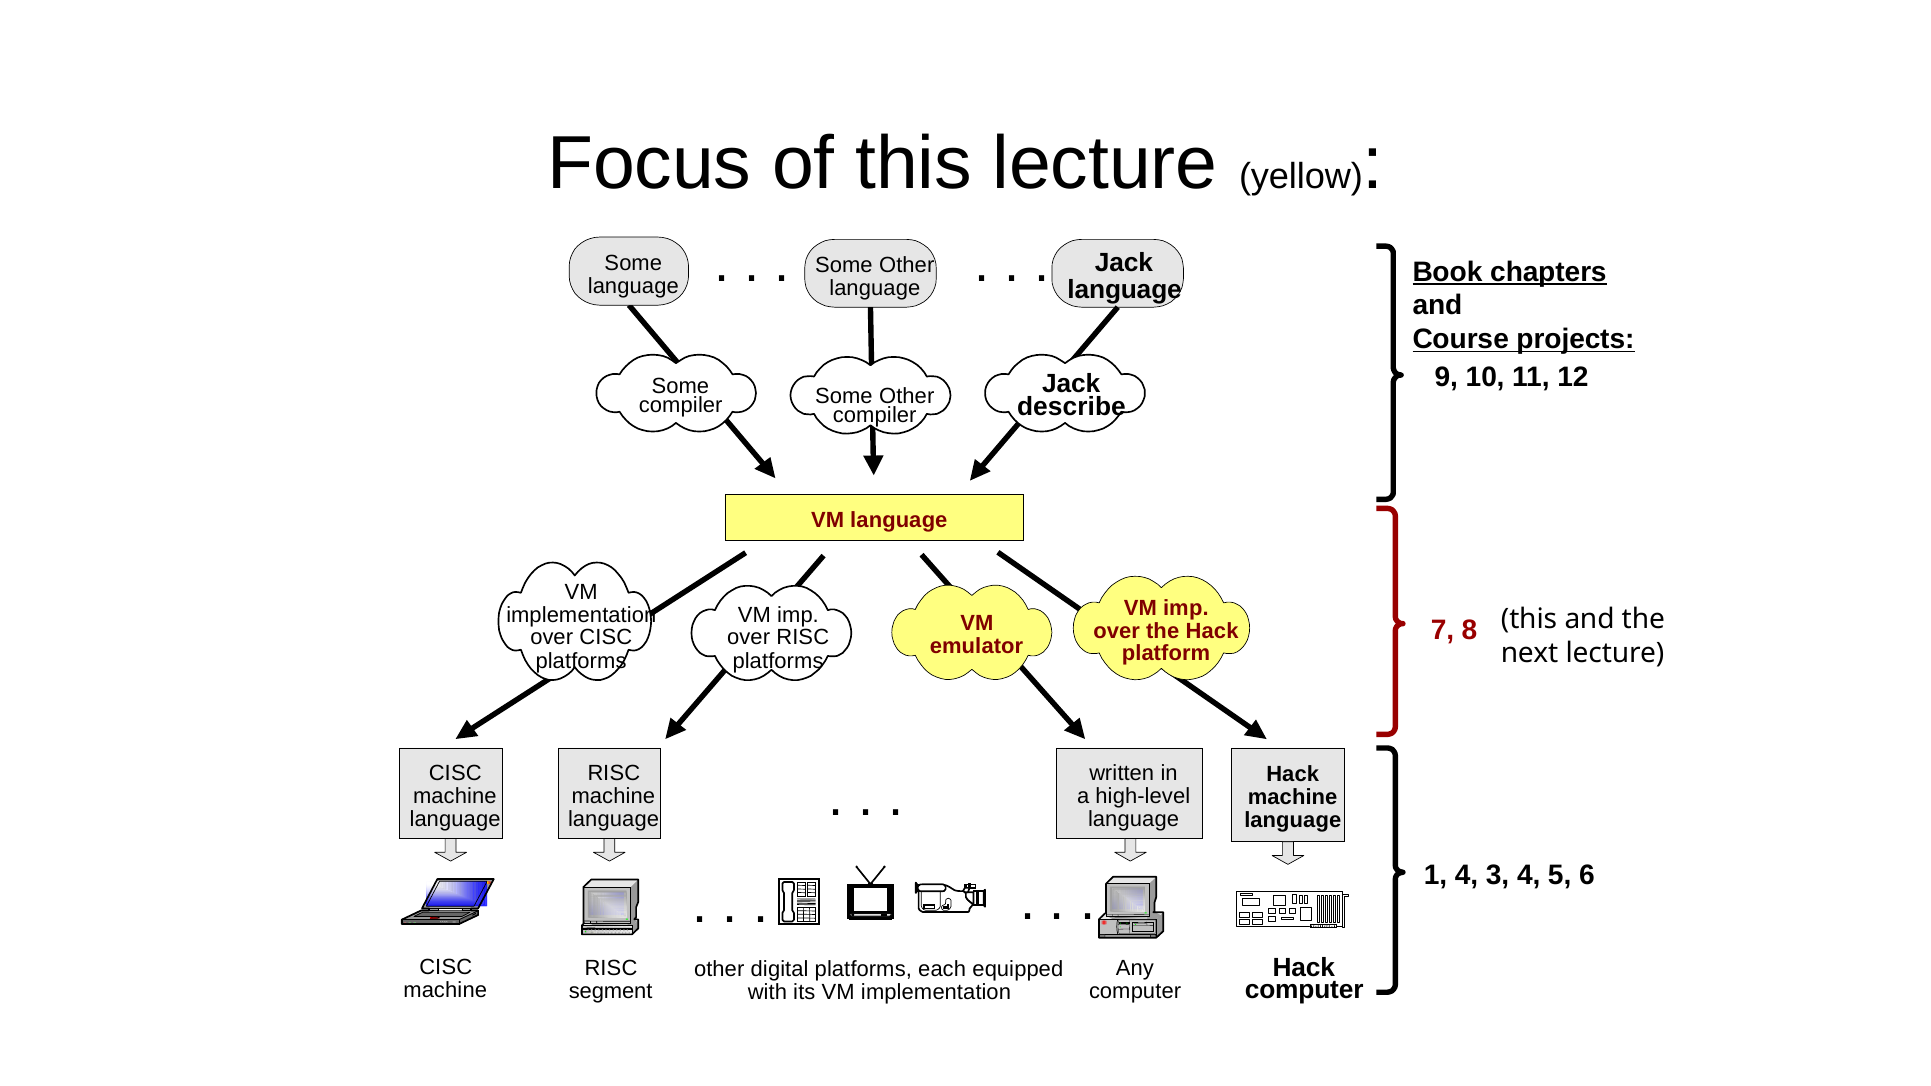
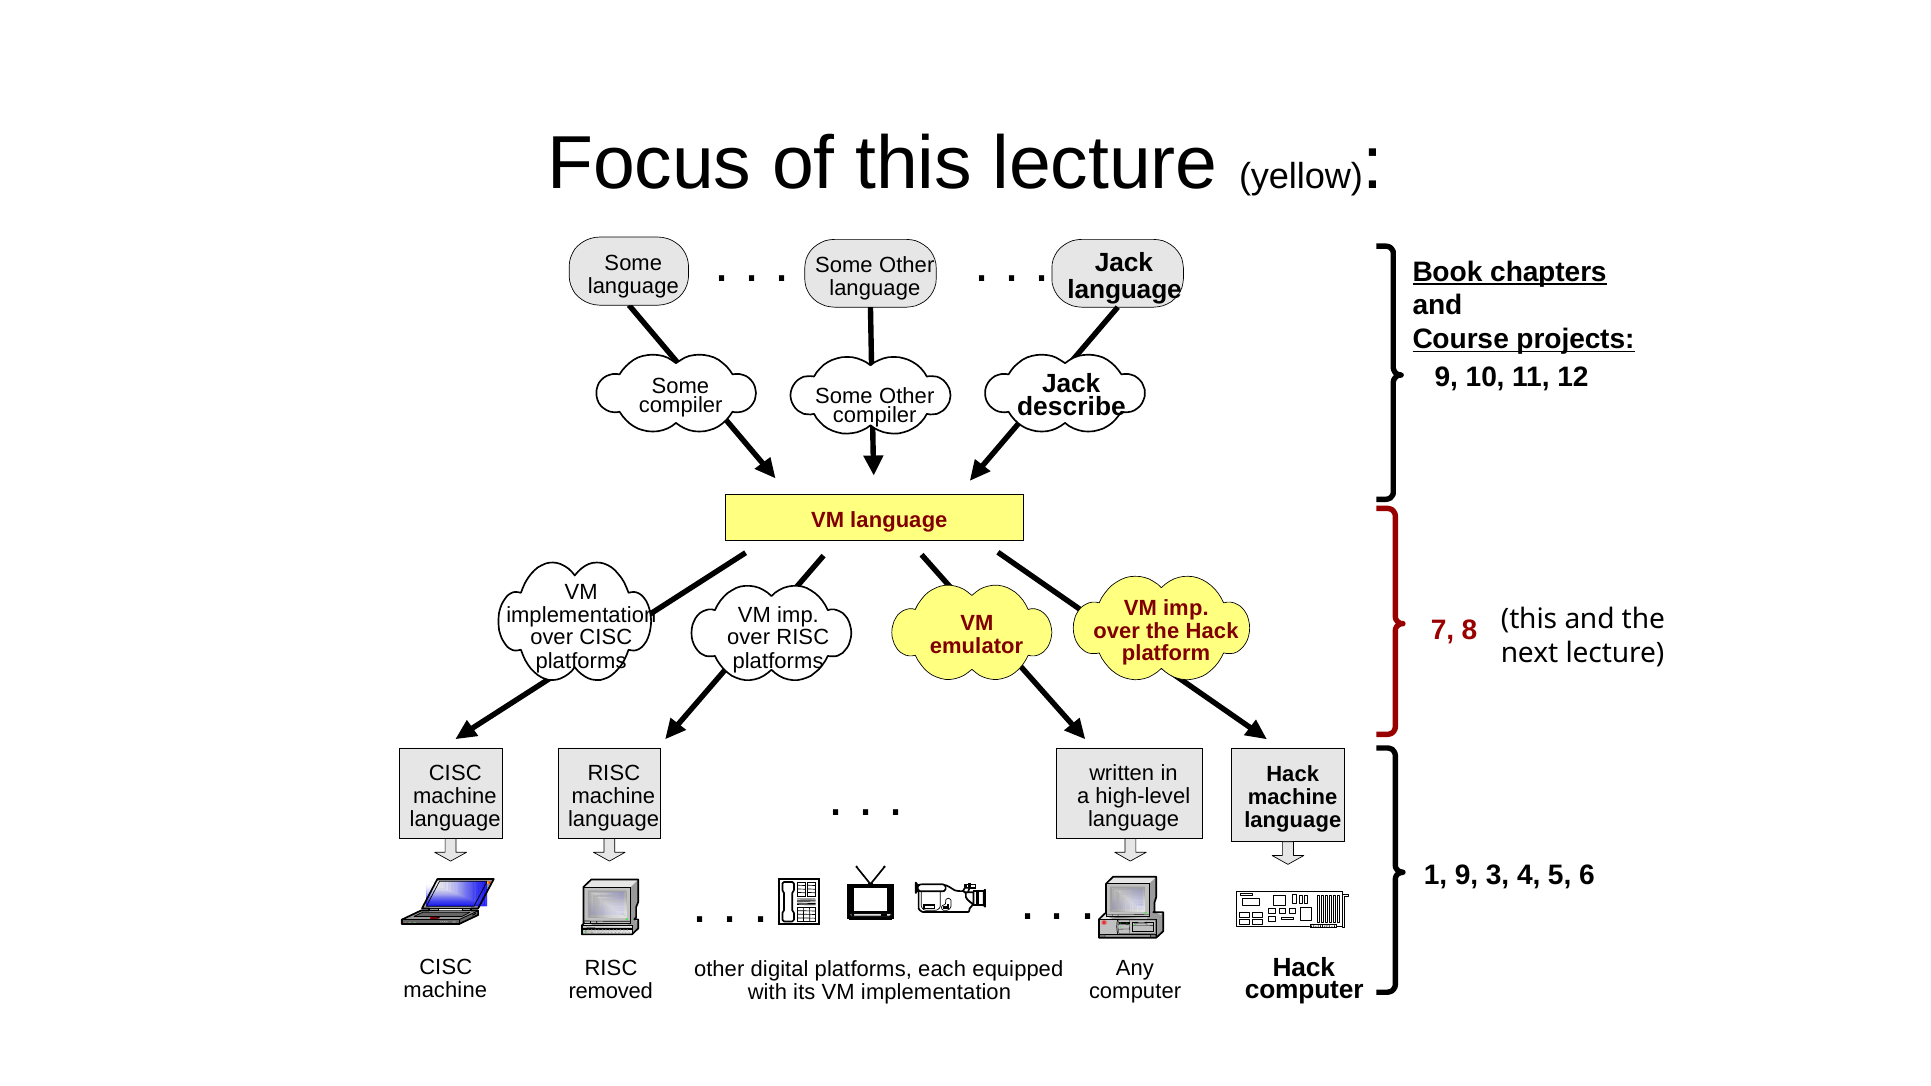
1 4: 4 -> 9
segment: segment -> removed
